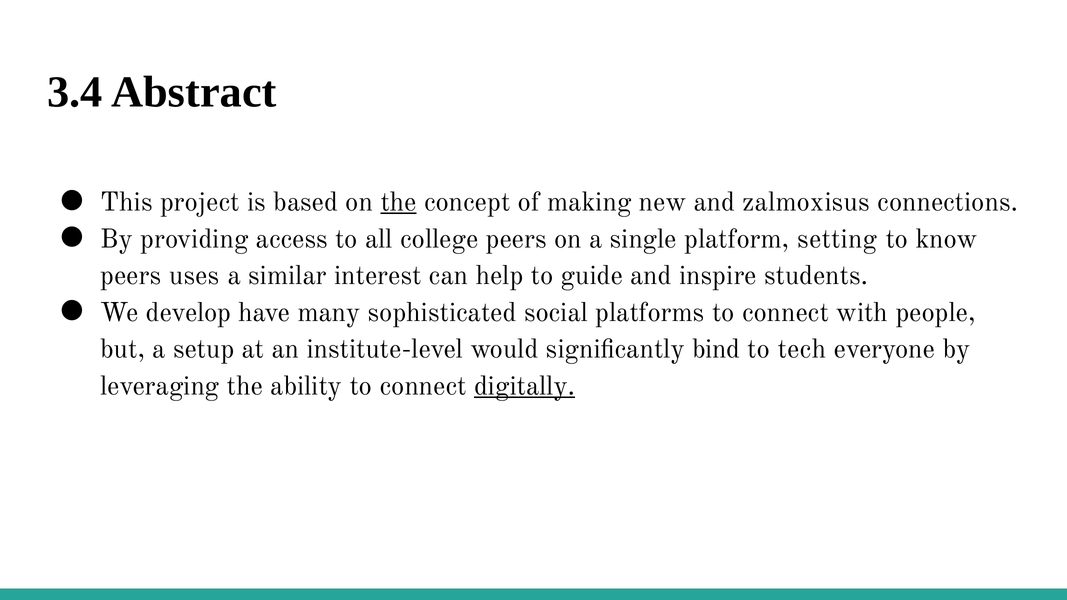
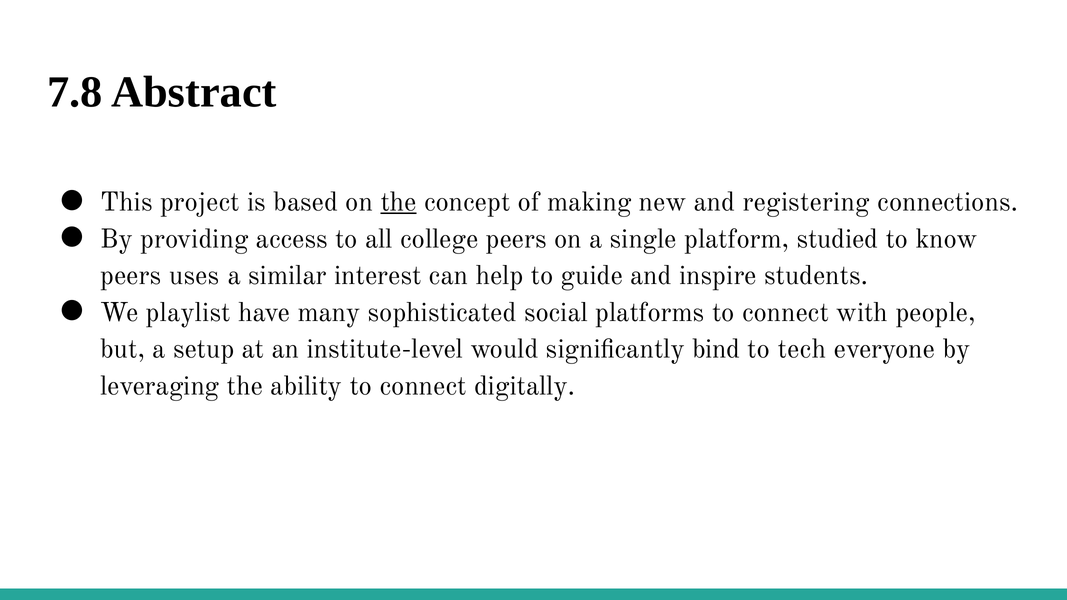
3.4: 3.4 -> 7.8
zalmoxisus: zalmoxisus -> registering
setting: setting -> studied
develop: develop -> playlist
digitally underline: present -> none
